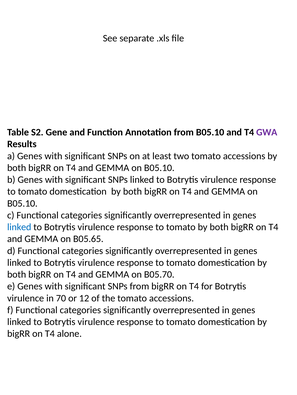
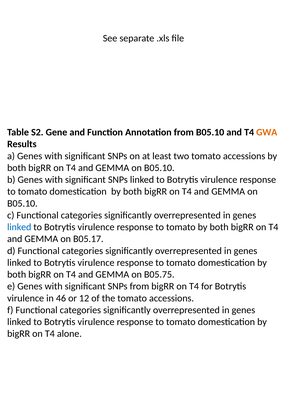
GWA colour: purple -> orange
B05.65: B05.65 -> B05.17
B05.70: B05.70 -> B05.75
70: 70 -> 46
